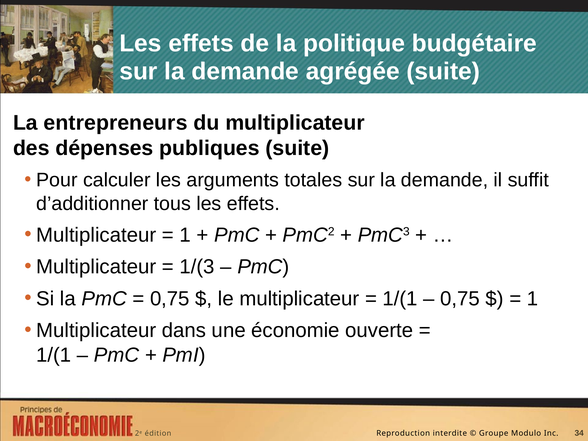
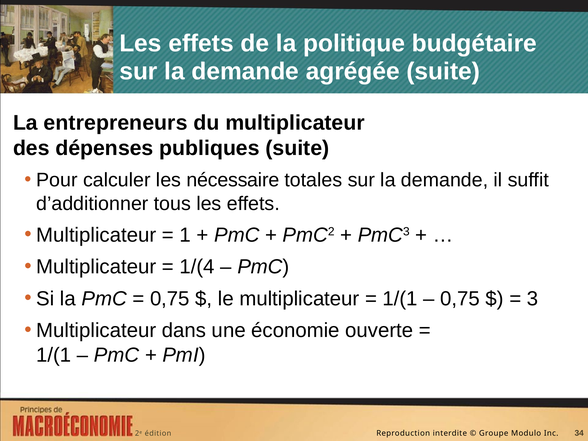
arguments: arguments -> nécessaire
1/(3: 1/(3 -> 1/(4
1 at (533, 299): 1 -> 3
